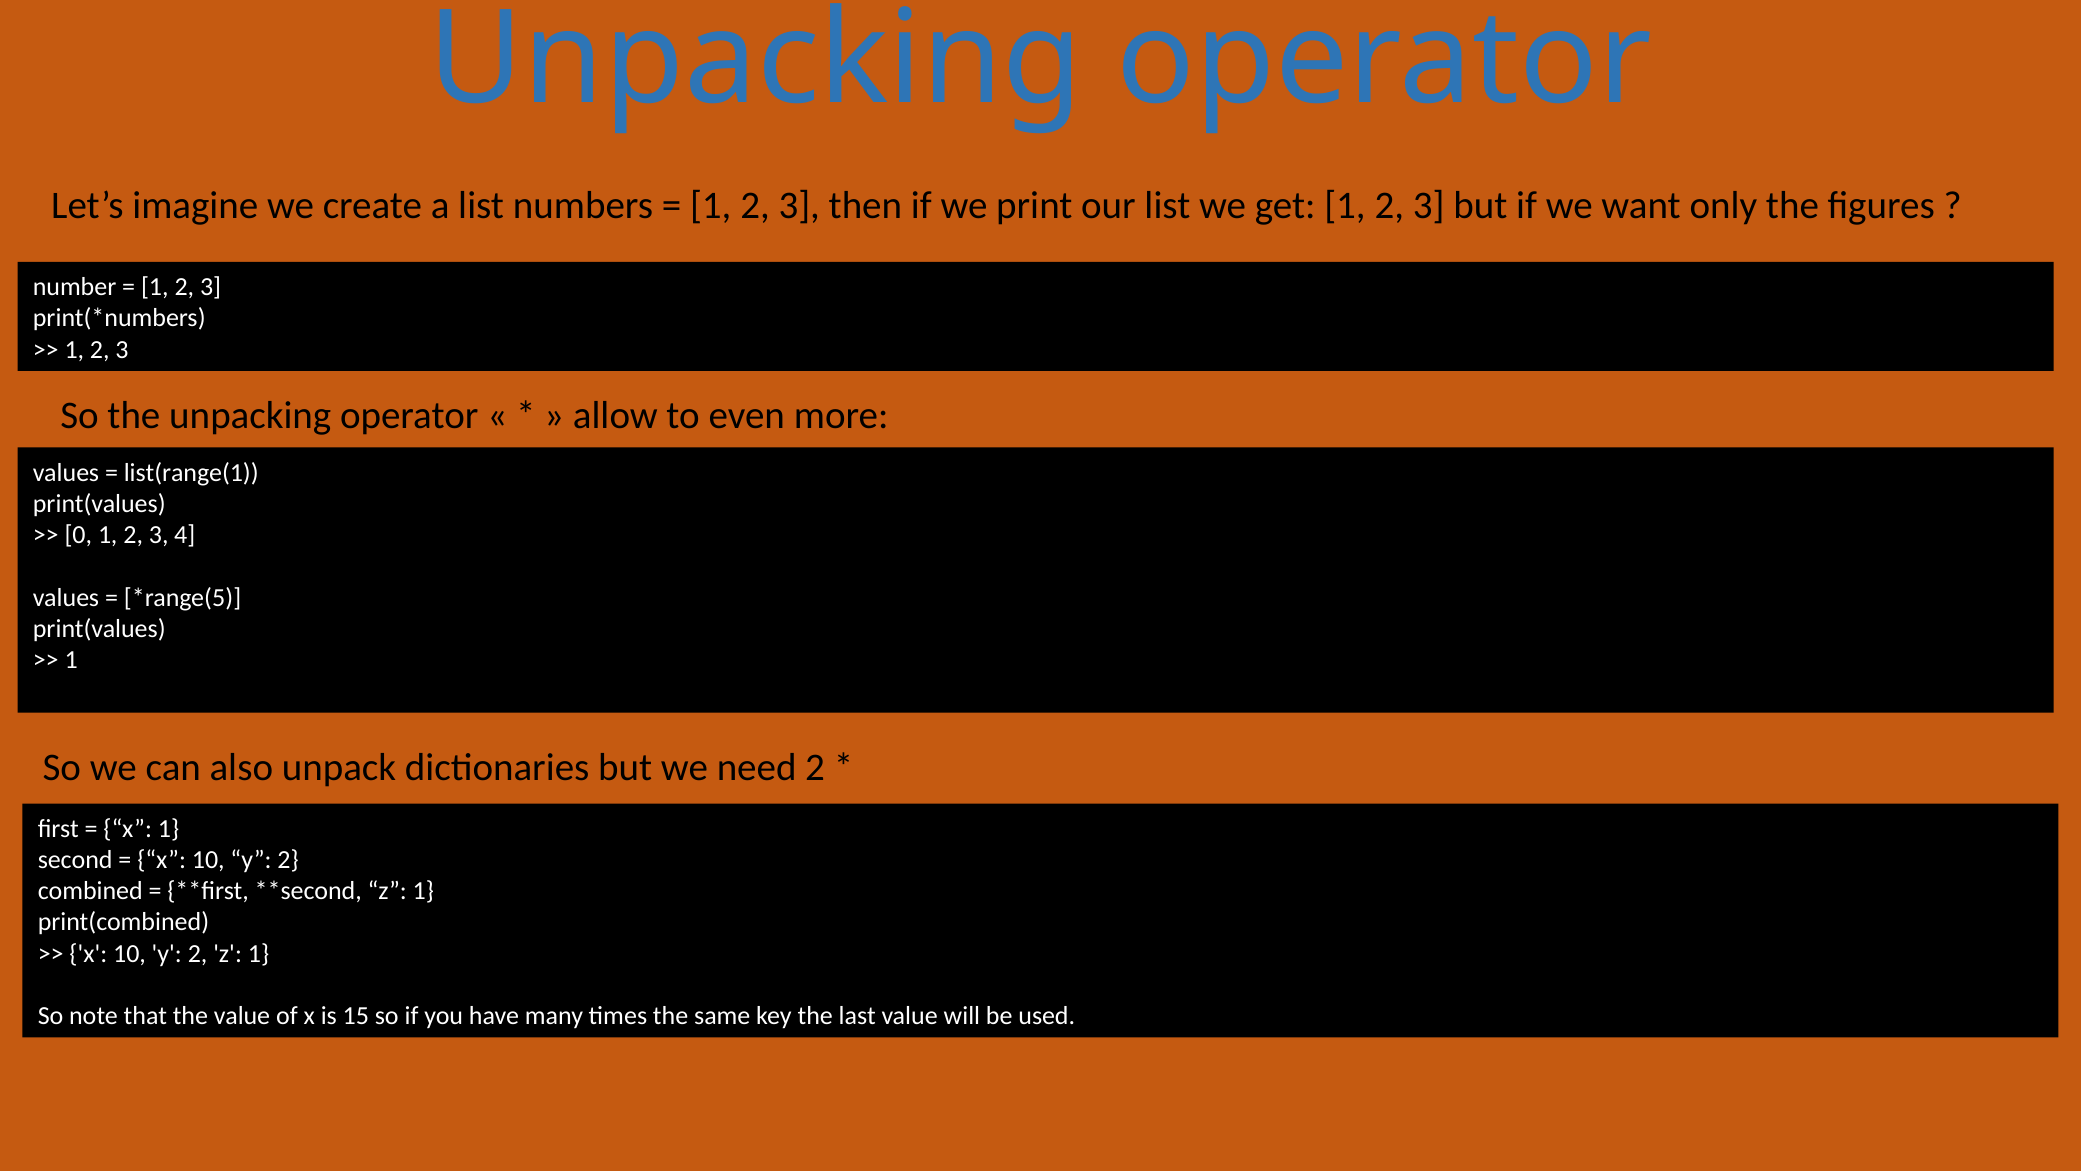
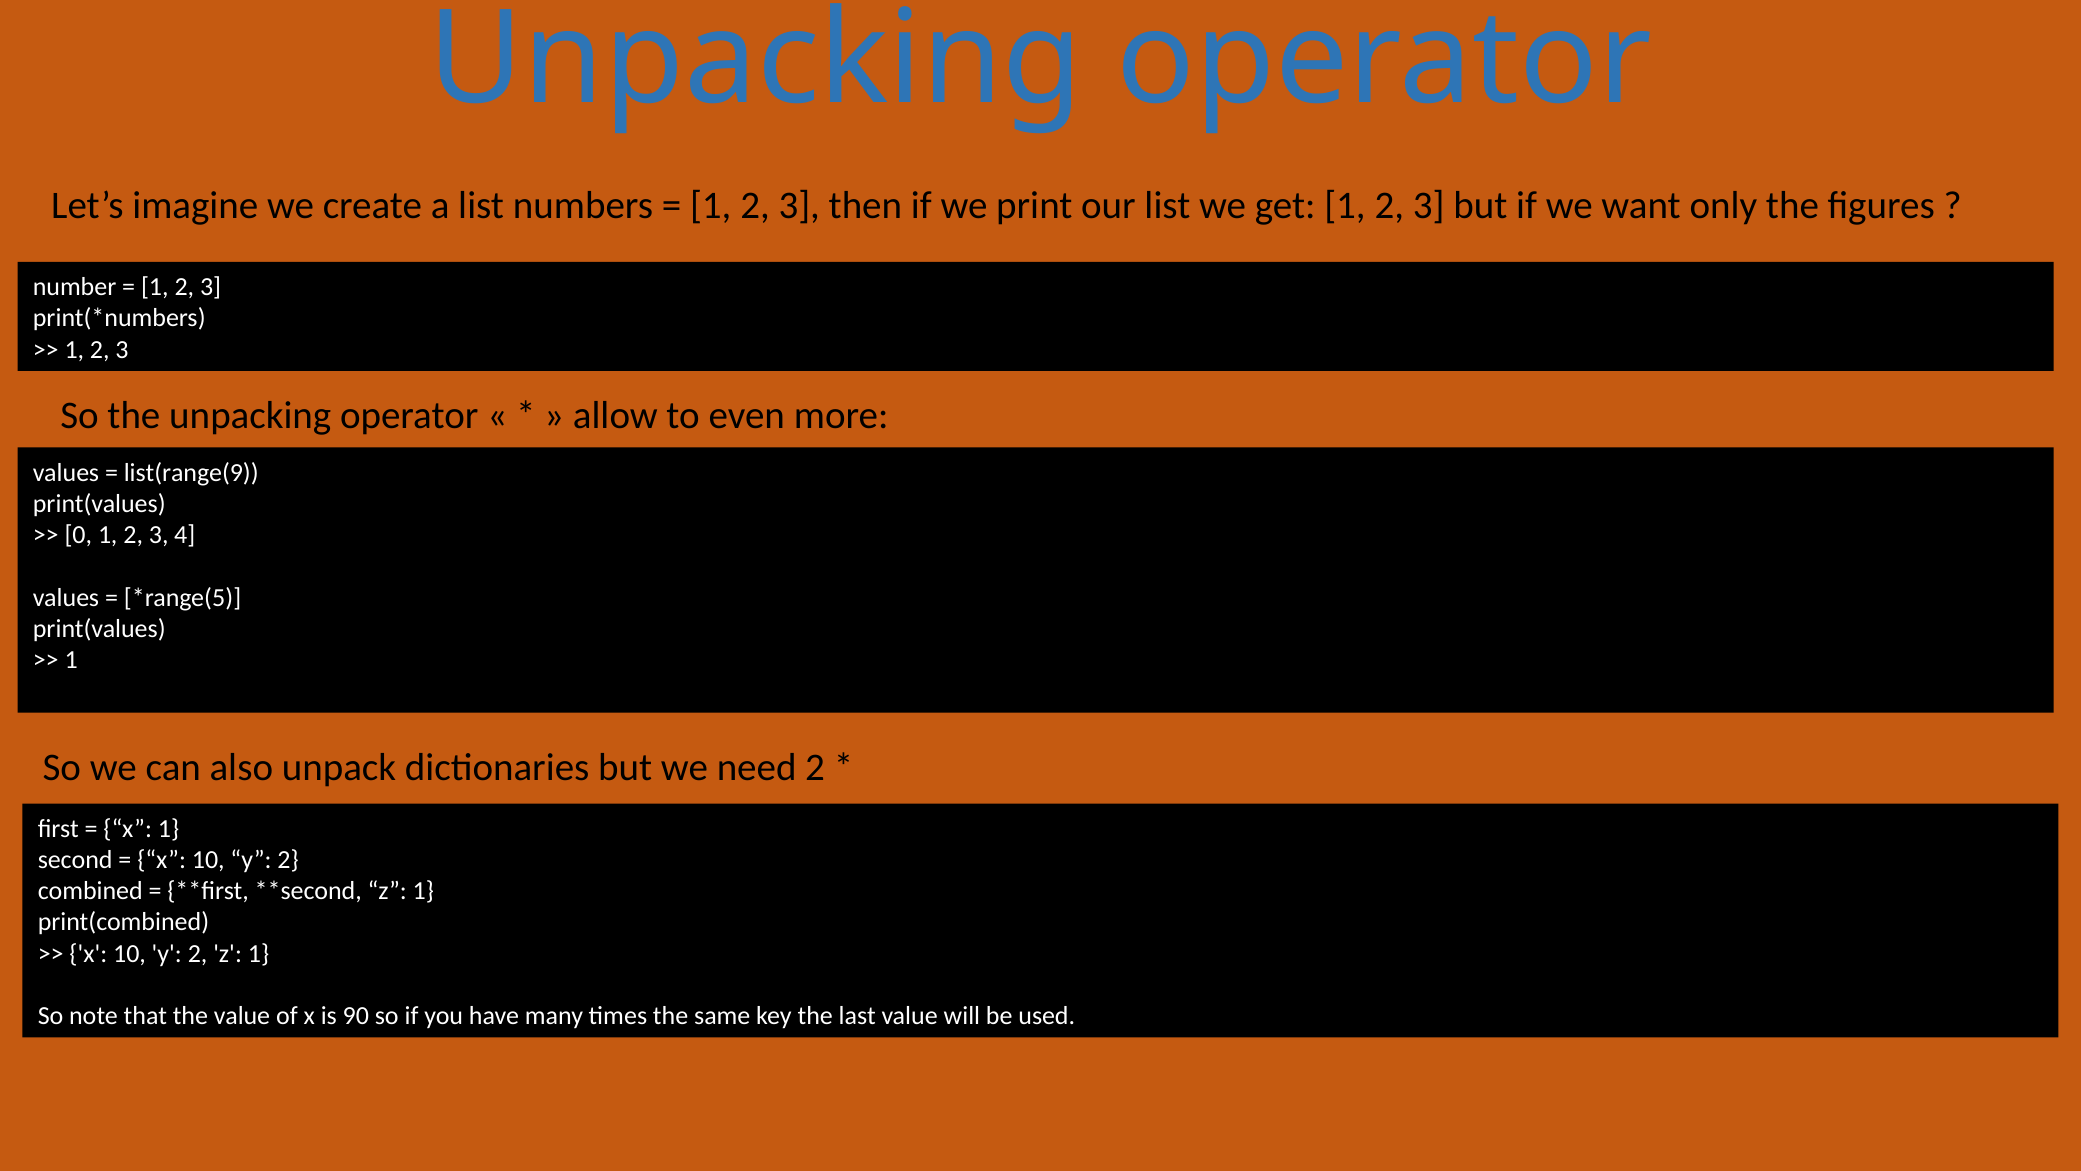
list(range(1: list(range(1 -> list(range(9
15: 15 -> 90
